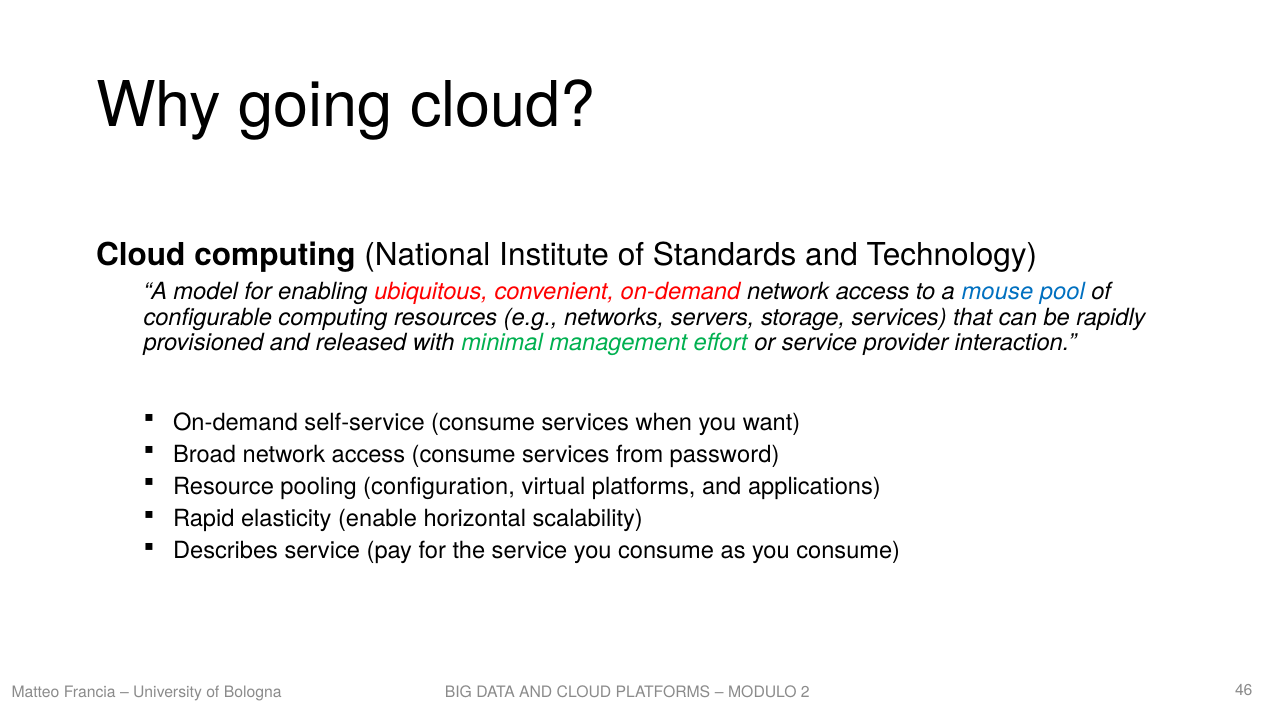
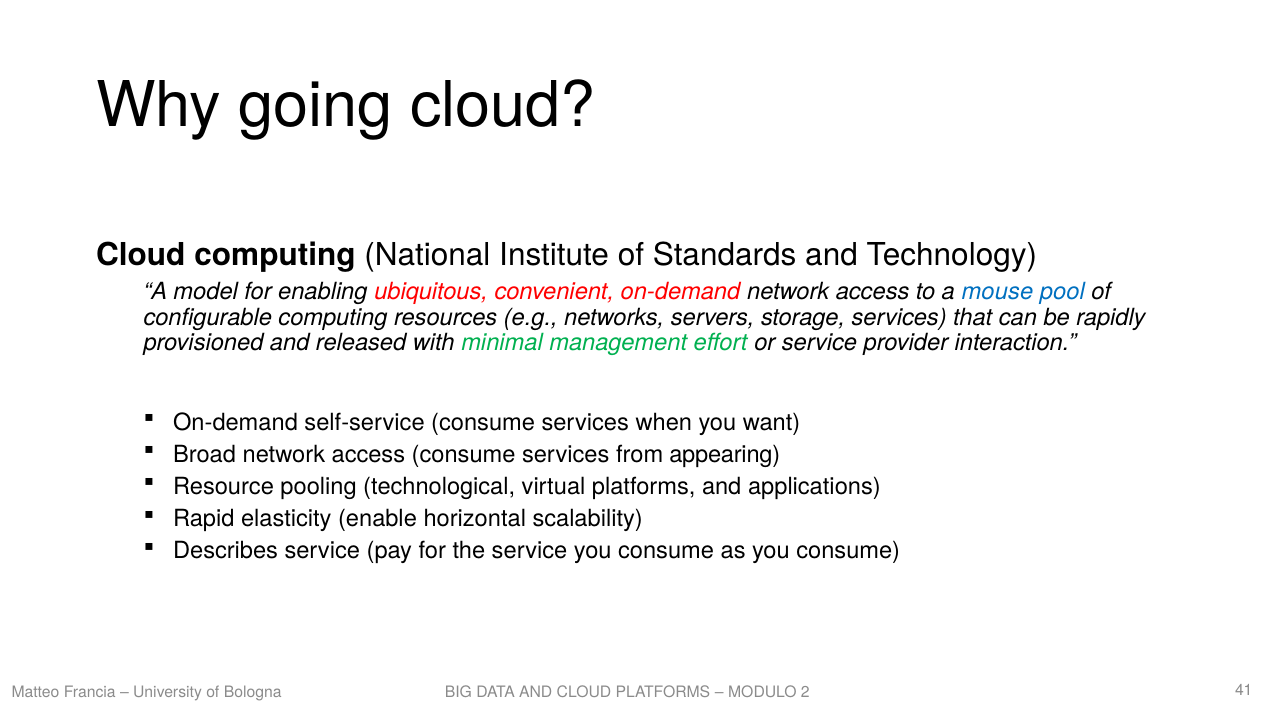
password: password -> appearing
configuration: configuration -> technological
46: 46 -> 41
